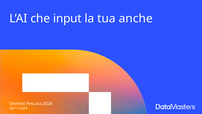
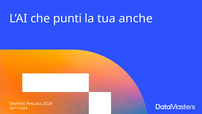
input: input -> punti
